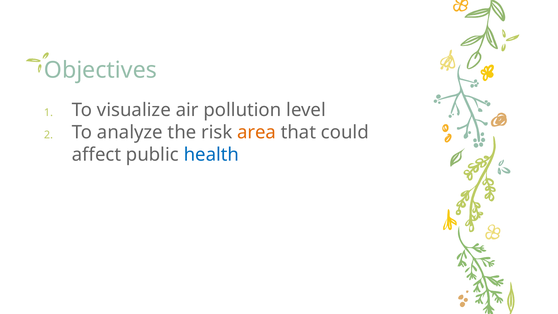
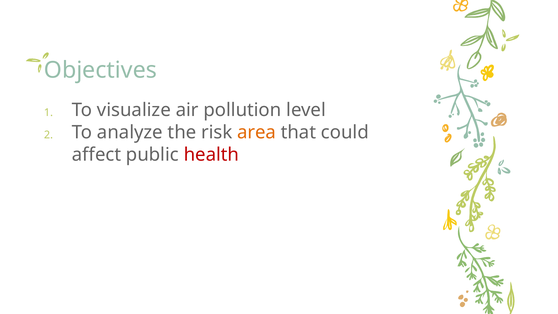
health colour: blue -> red
